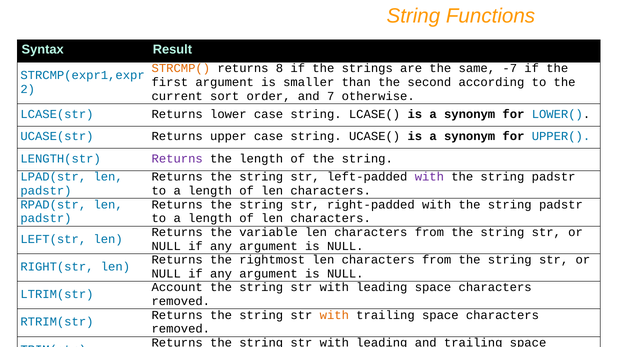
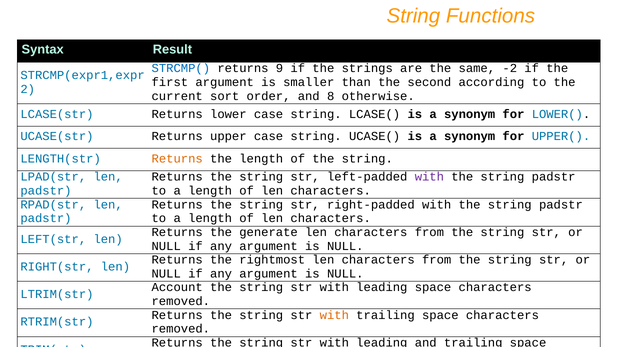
STRCMP( colour: orange -> blue
8: 8 -> 9
-7: -7 -> -2
7: 7 -> 8
Returns at (177, 159) colour: purple -> orange
variable: variable -> generate
